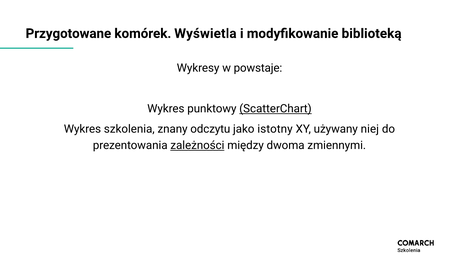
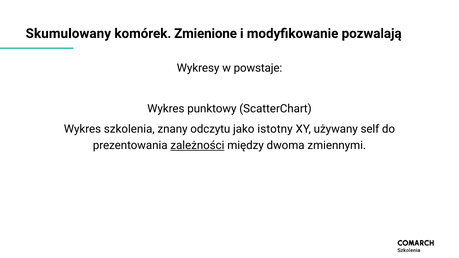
Przygotowane: Przygotowane -> Skumulowany
Wyświetla: Wyświetla -> Zmienione
biblioteką: biblioteką -> pozwalają
ScatterChart underline: present -> none
niej: niej -> self
